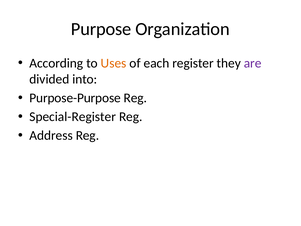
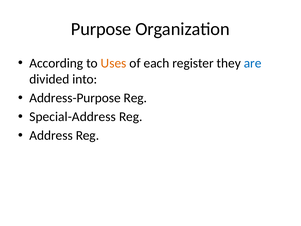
are colour: purple -> blue
Purpose-Purpose: Purpose-Purpose -> Address-Purpose
Special-Register: Special-Register -> Special-Address
